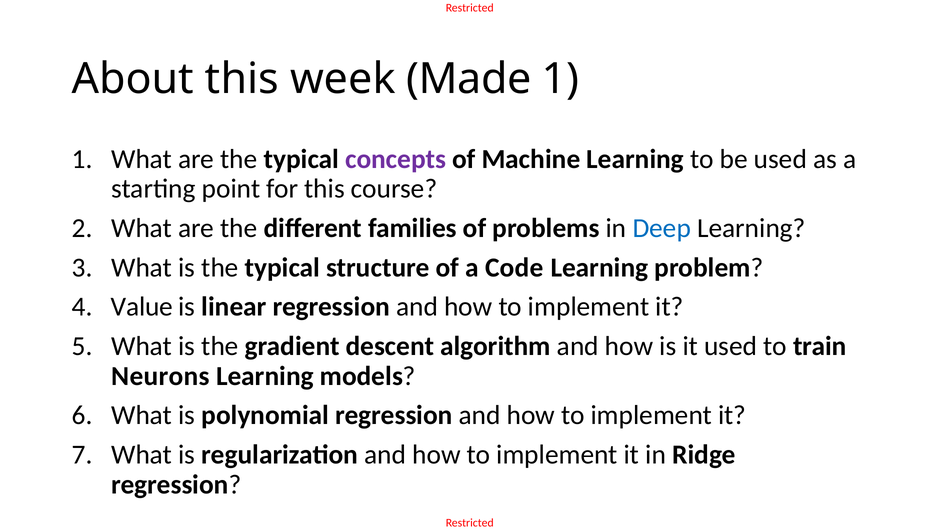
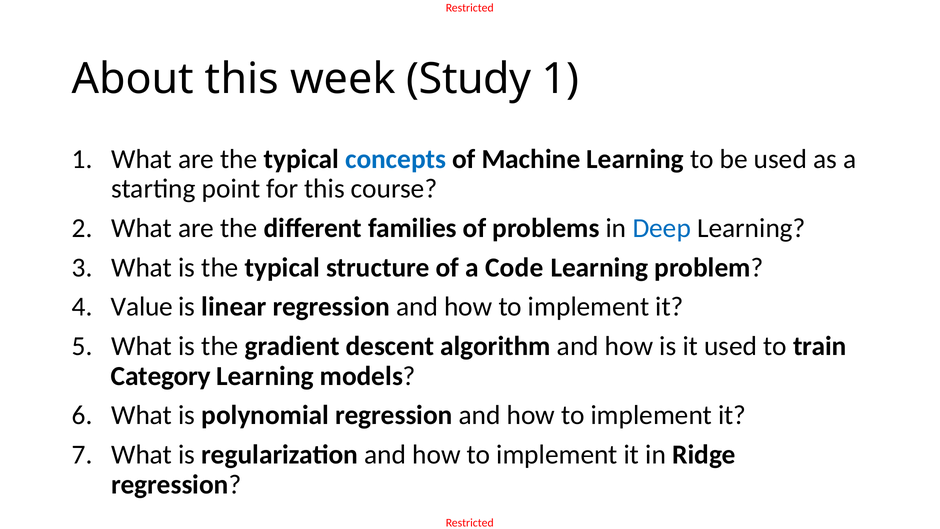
Made: Made -> Study
concepts colour: purple -> blue
Neurons: Neurons -> Category
